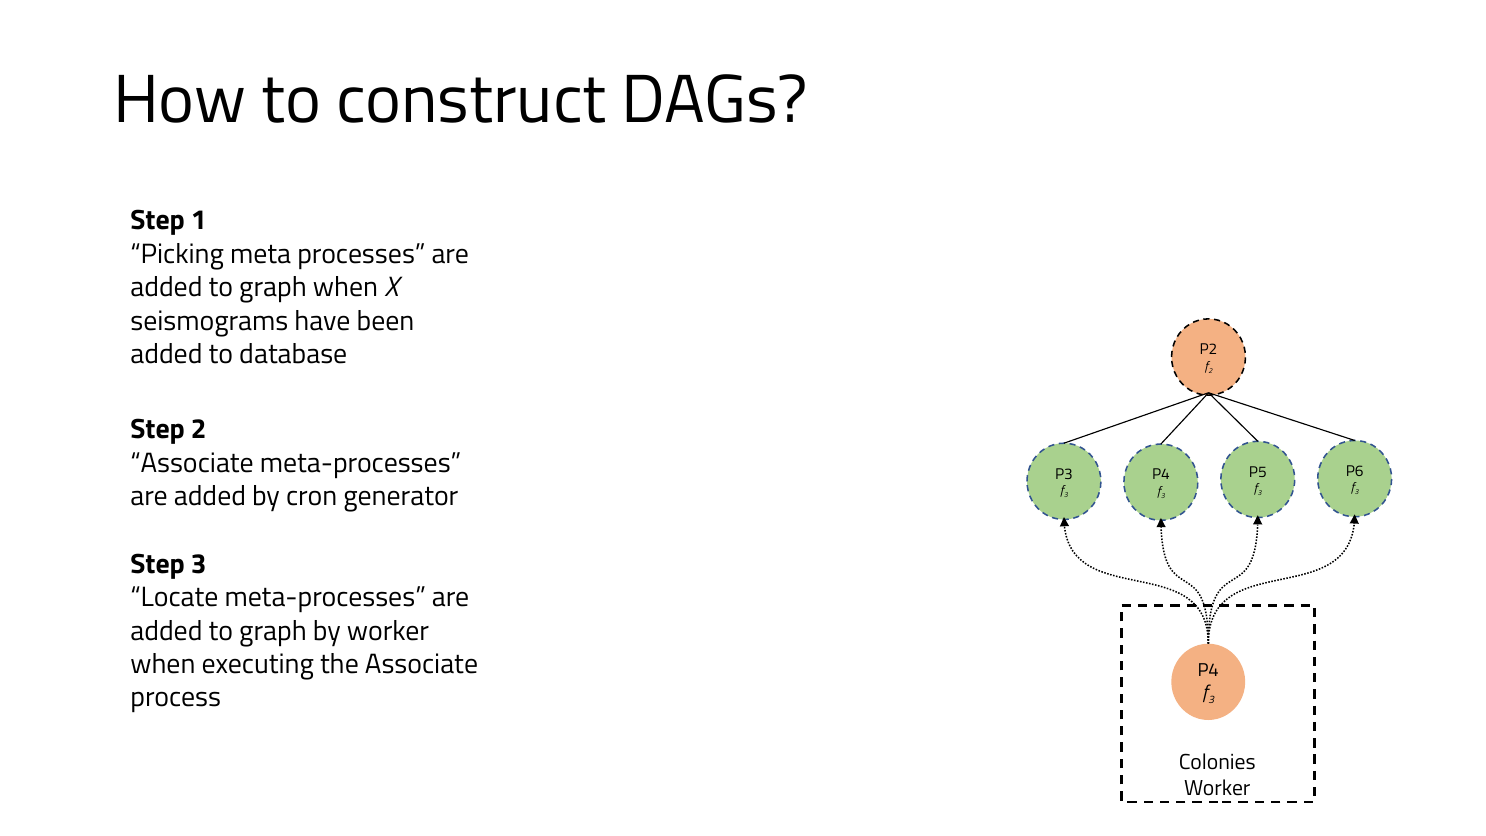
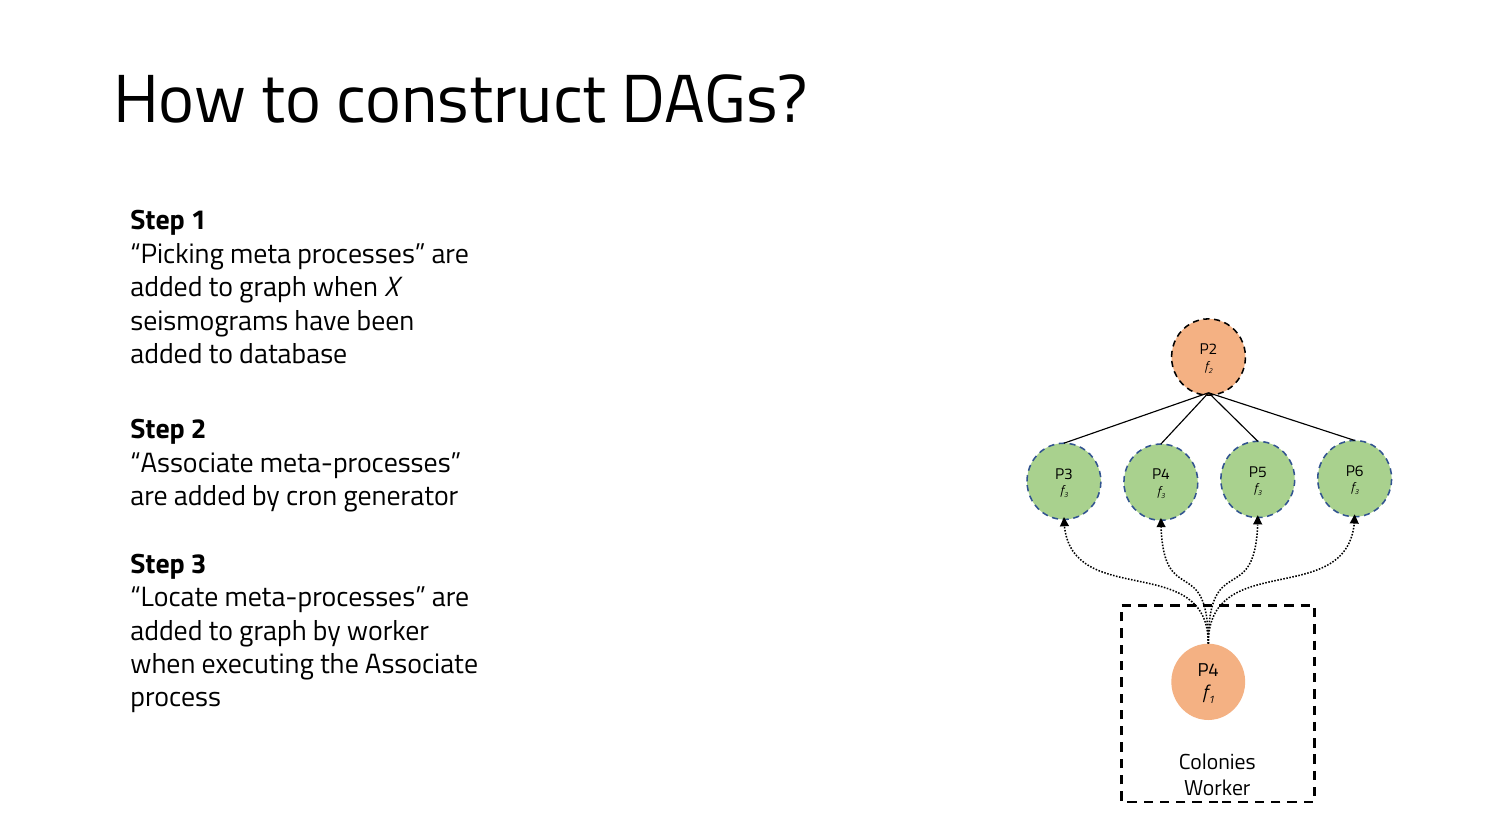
3 at (1211, 700): 3 -> 1
